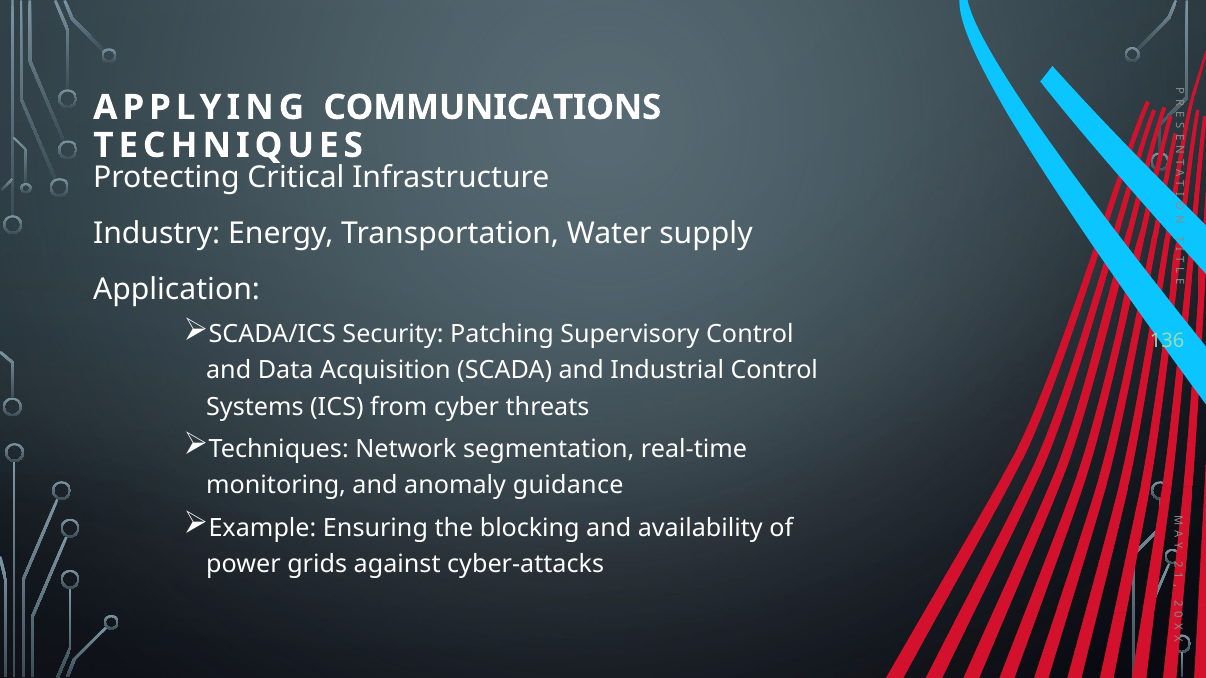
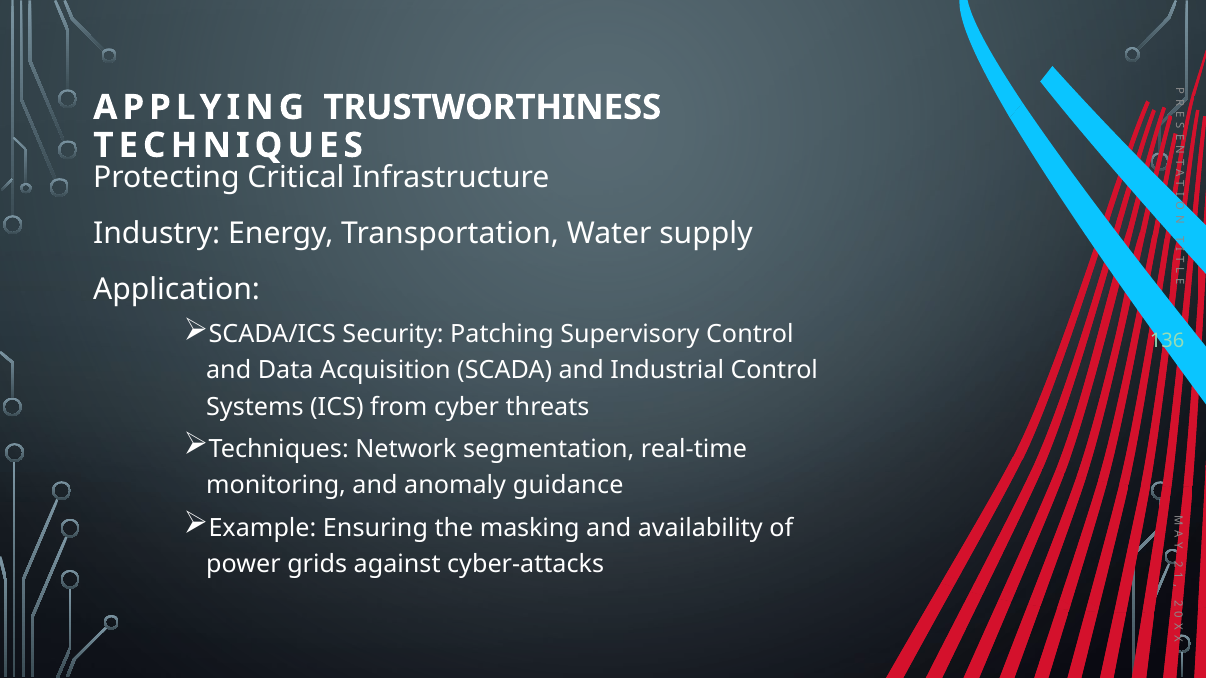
COMMUNICATIONS: COMMUNICATIONS -> TRUSTWORTHINESS
blocking: blocking -> masking
